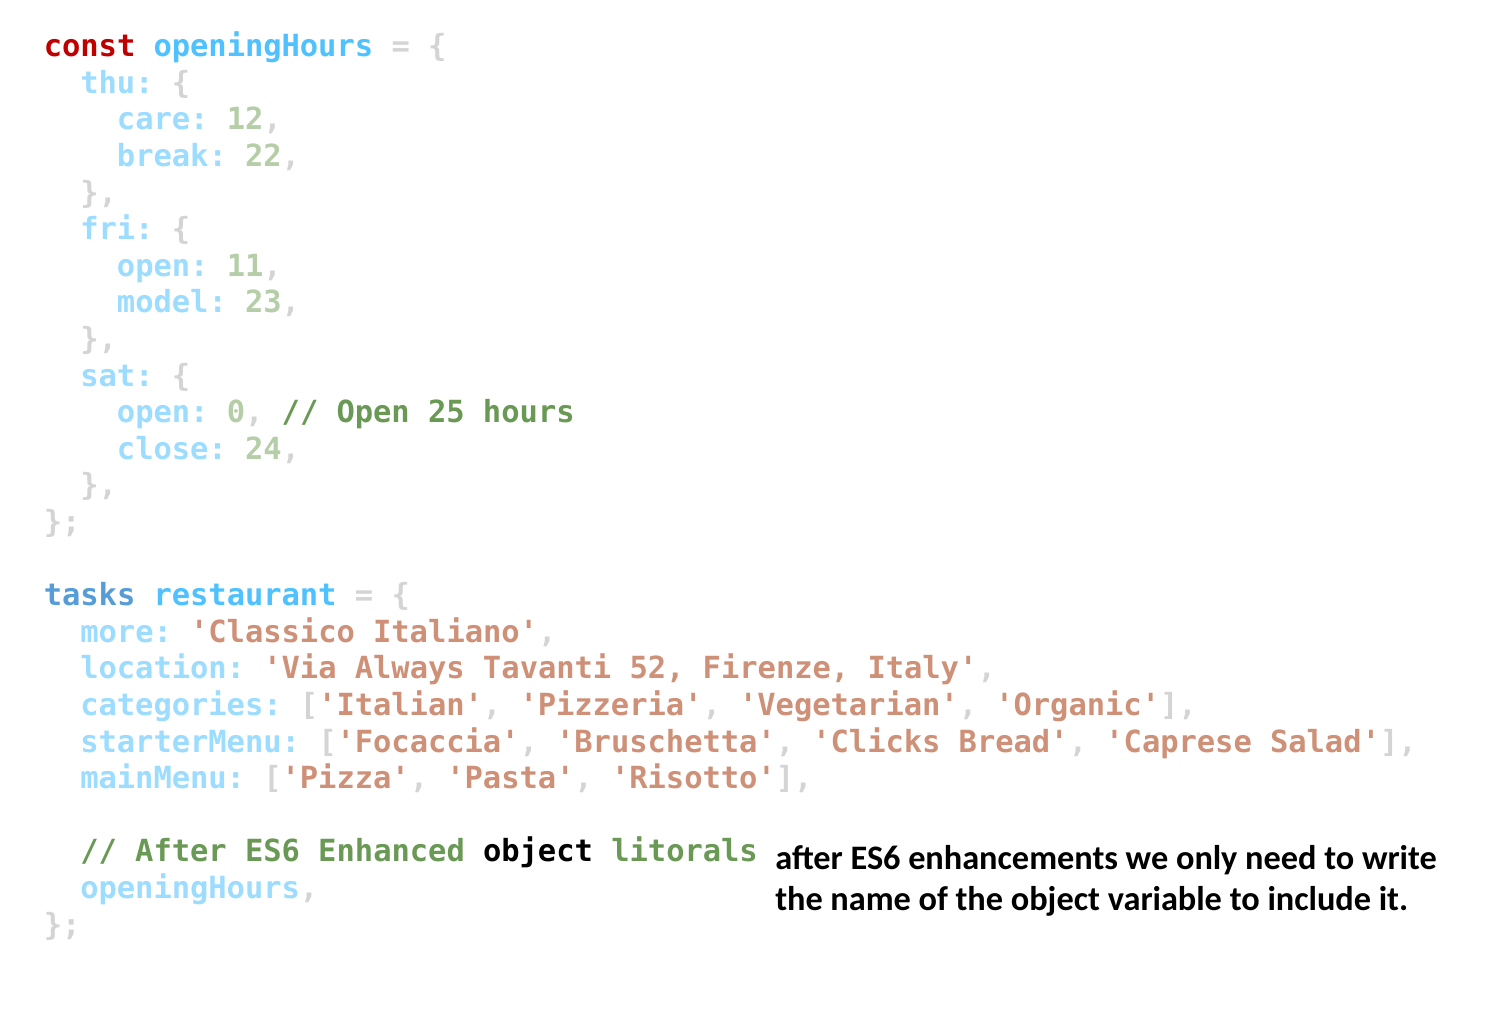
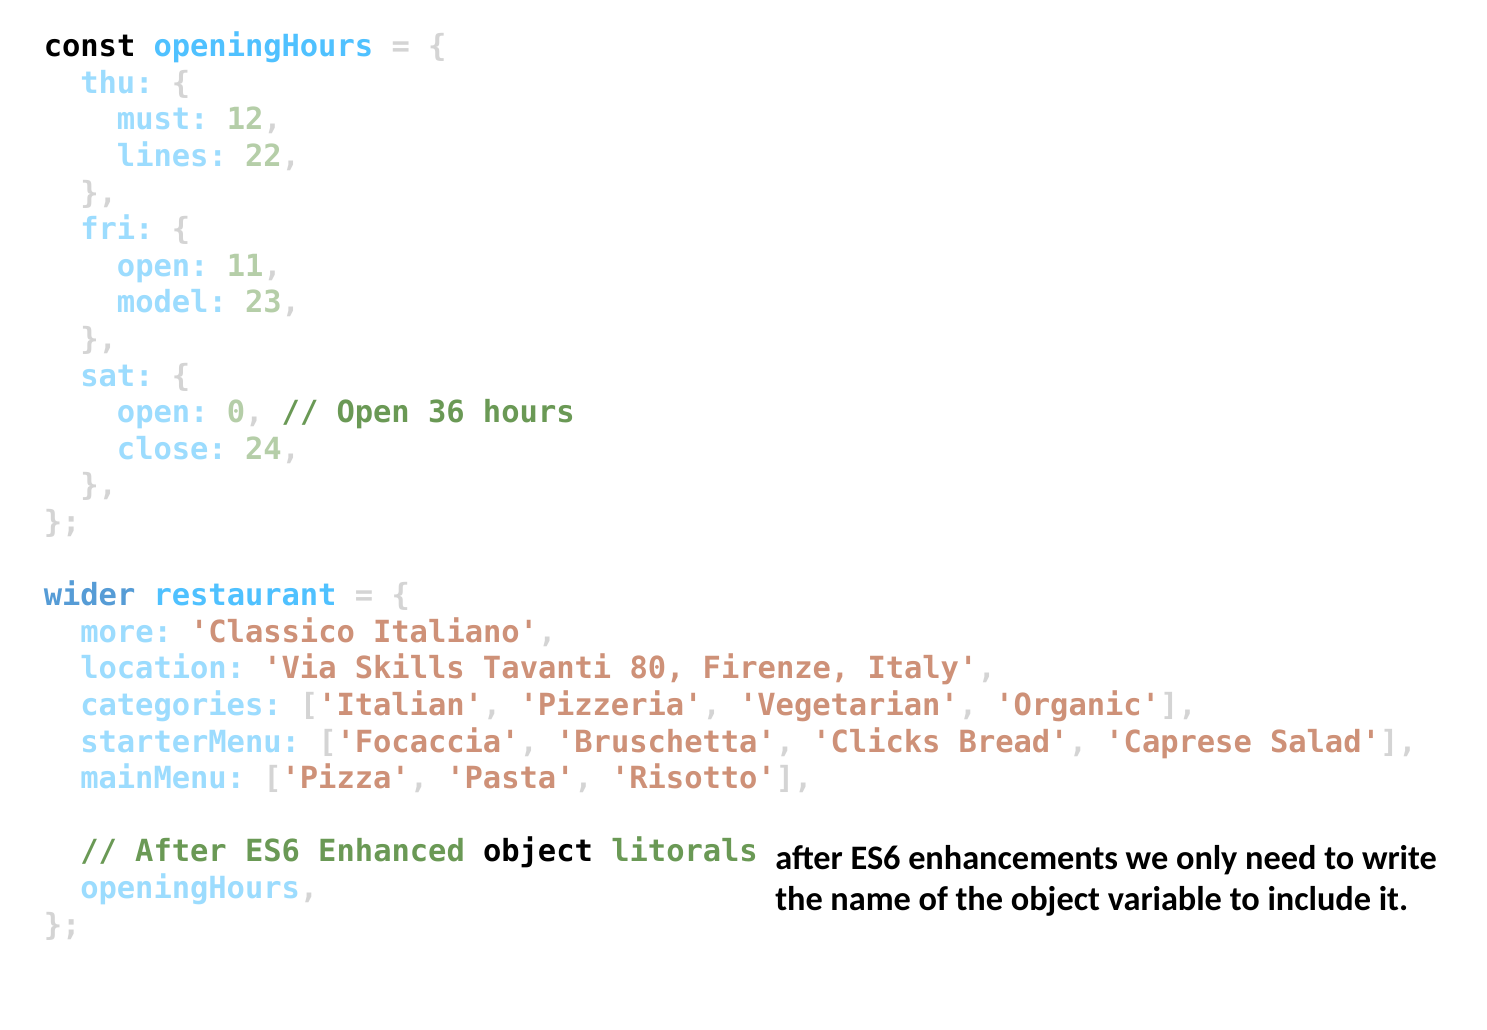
const colour: red -> black
care: care -> must
break: break -> lines
25: 25 -> 36
tasks: tasks -> wider
Always: Always -> Skills
52: 52 -> 80
